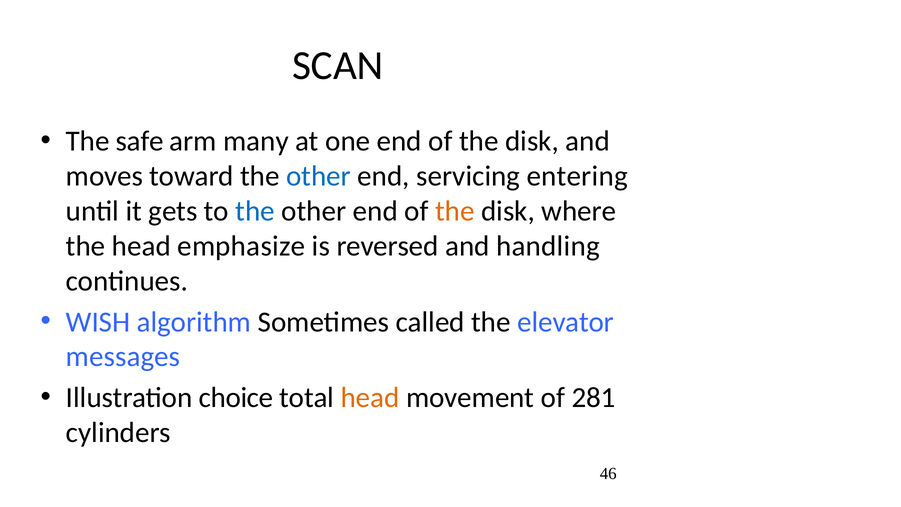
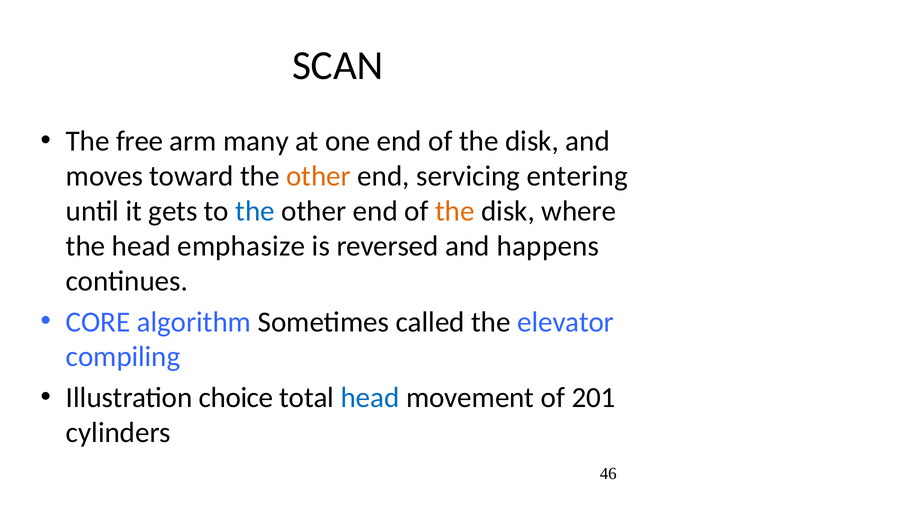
safe: safe -> free
other at (319, 176) colour: blue -> orange
handling: handling -> happens
WISH: WISH -> CORE
messages: messages -> compiling
head at (370, 398) colour: orange -> blue
281: 281 -> 201
